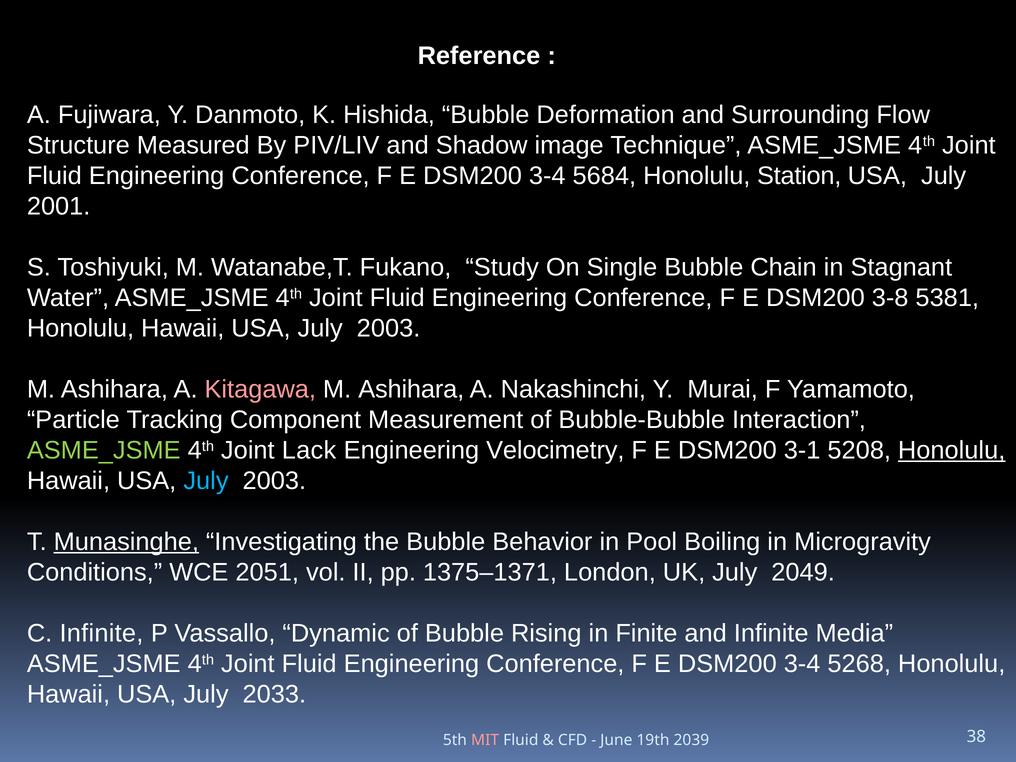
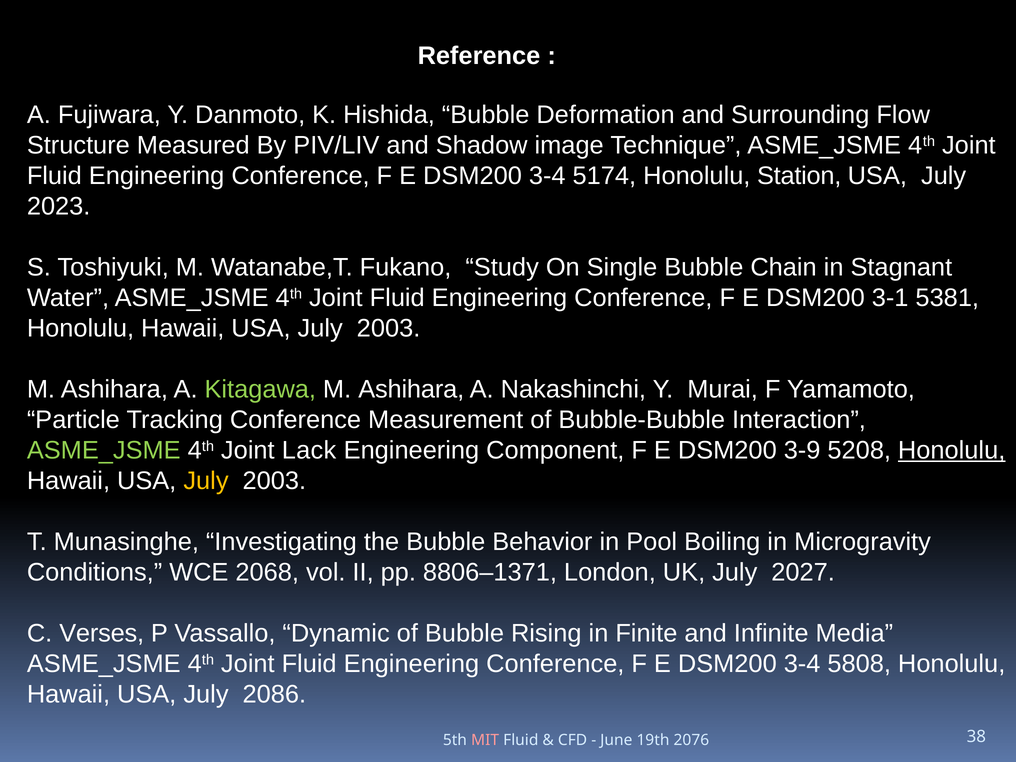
5684: 5684 -> 5174
2001: 2001 -> 2023
3-8: 3-8 -> 3-1
Kitagawa colour: pink -> light green
Tracking Component: Component -> Conference
Velocimetry: Velocimetry -> Component
3-1: 3-1 -> 3-9
July at (206, 481) colour: light blue -> yellow
Munasinghe underline: present -> none
2051: 2051 -> 2068
1375–1371: 1375–1371 -> 8806–1371
2049: 2049 -> 2027
C Infinite: Infinite -> Verses
5268: 5268 -> 5808
2033: 2033 -> 2086
2039: 2039 -> 2076
